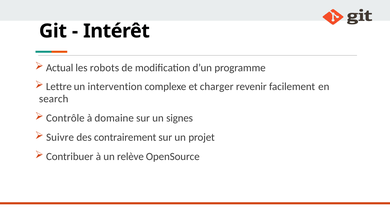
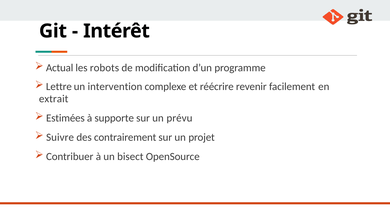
charger: charger -> réécrire
search: search -> extrait
Contrôle: Contrôle -> Estimées
domaine: domaine -> supporte
signes: signes -> prévu
relève: relève -> bisect
